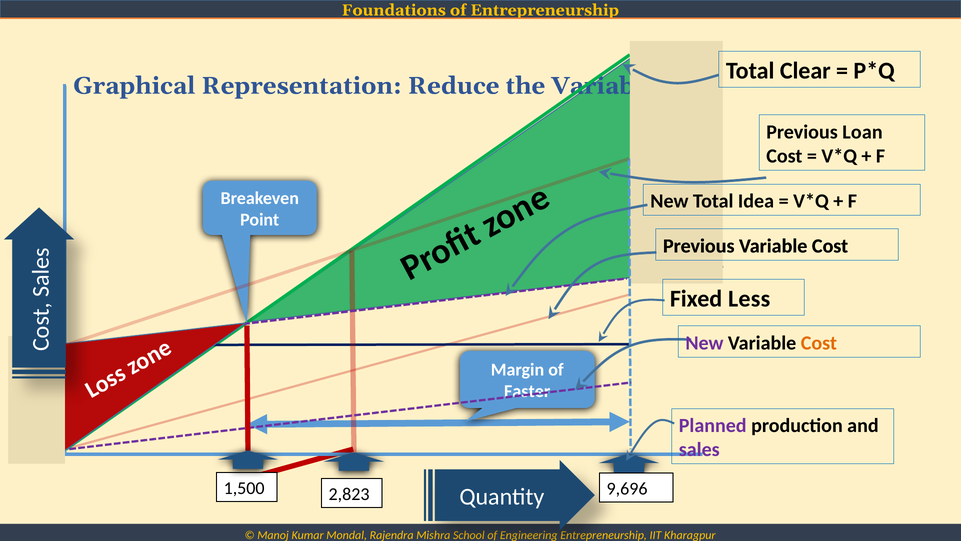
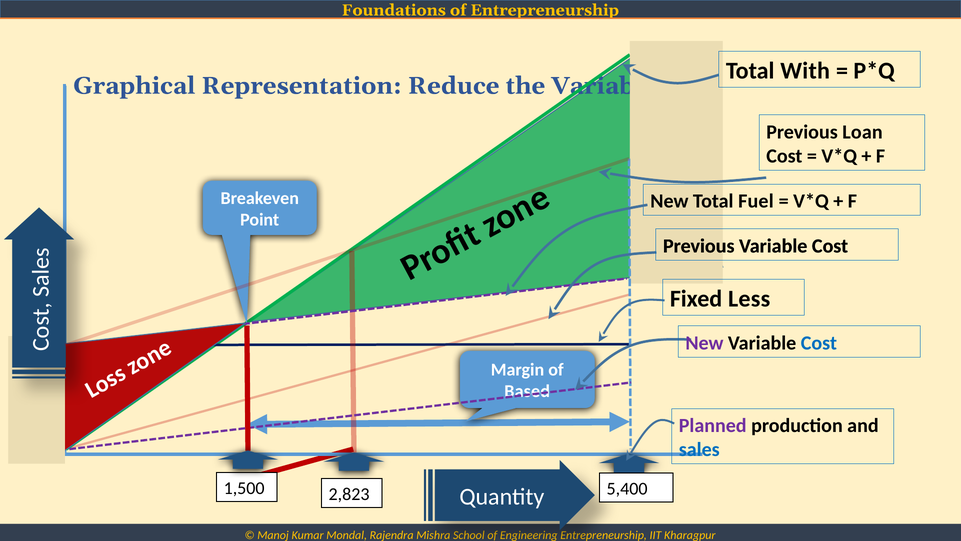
Clear: Clear -> With
Idea: Idea -> Fuel
Cost at (819, 343) colour: orange -> blue
Faster: Faster -> Based
sales colour: purple -> blue
9,696: 9,696 -> 5,400
